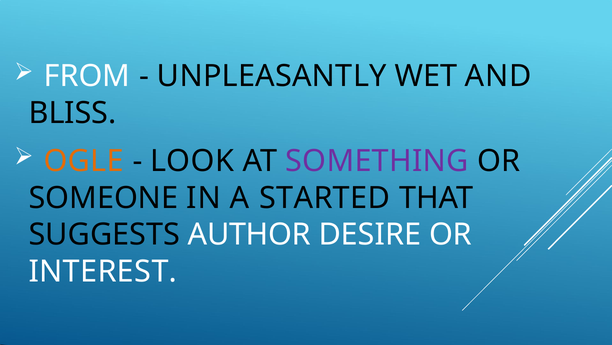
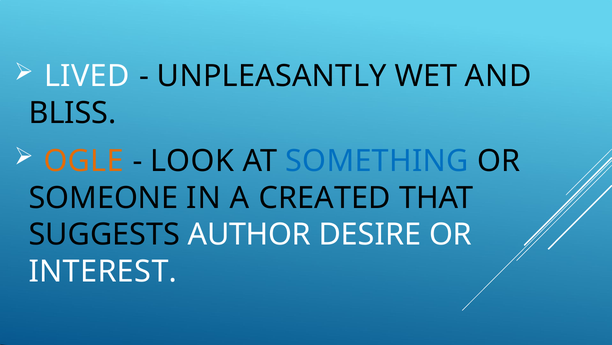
FROM: FROM -> LIVED
SOMETHING colour: purple -> blue
STARTED: STARTED -> CREATED
